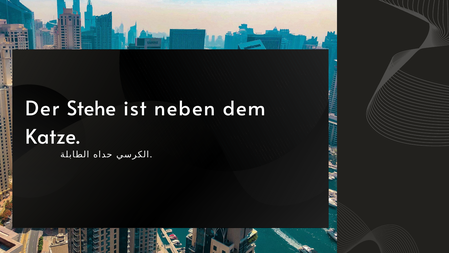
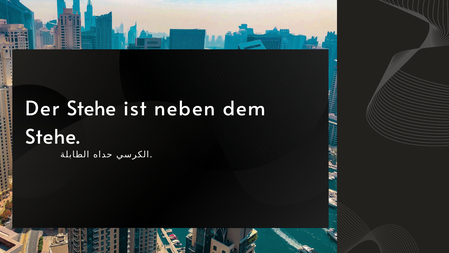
Katze at (53, 137): Katze -> Stehe
